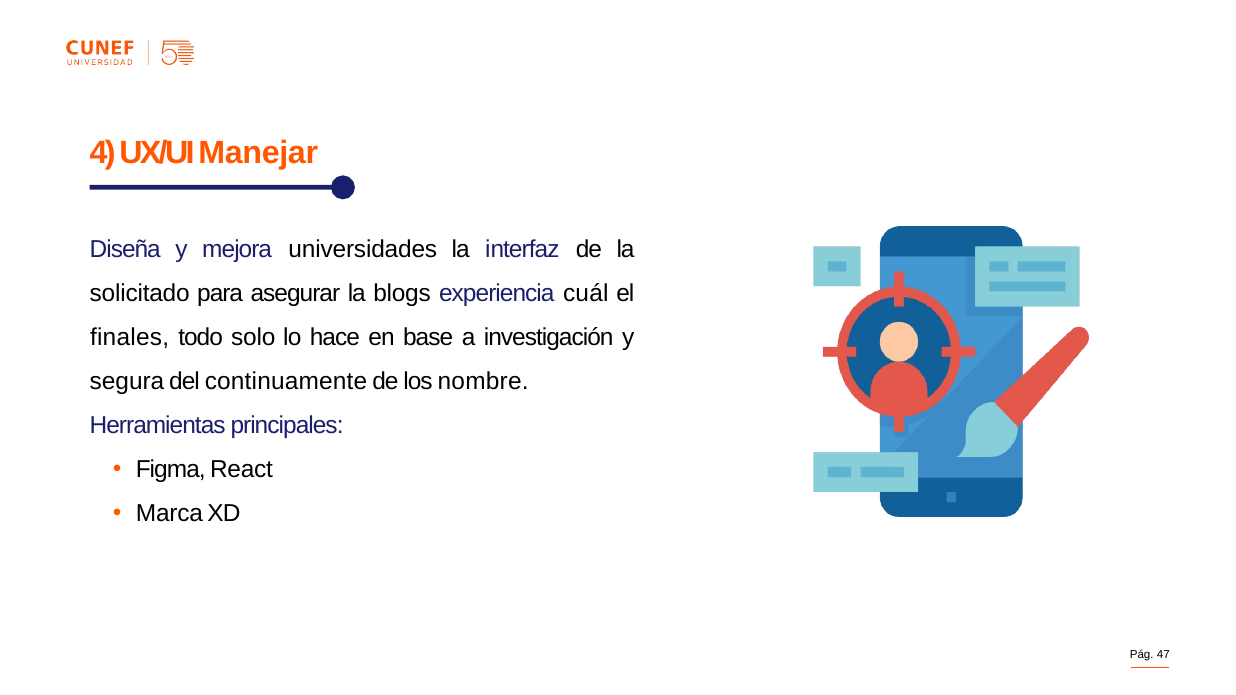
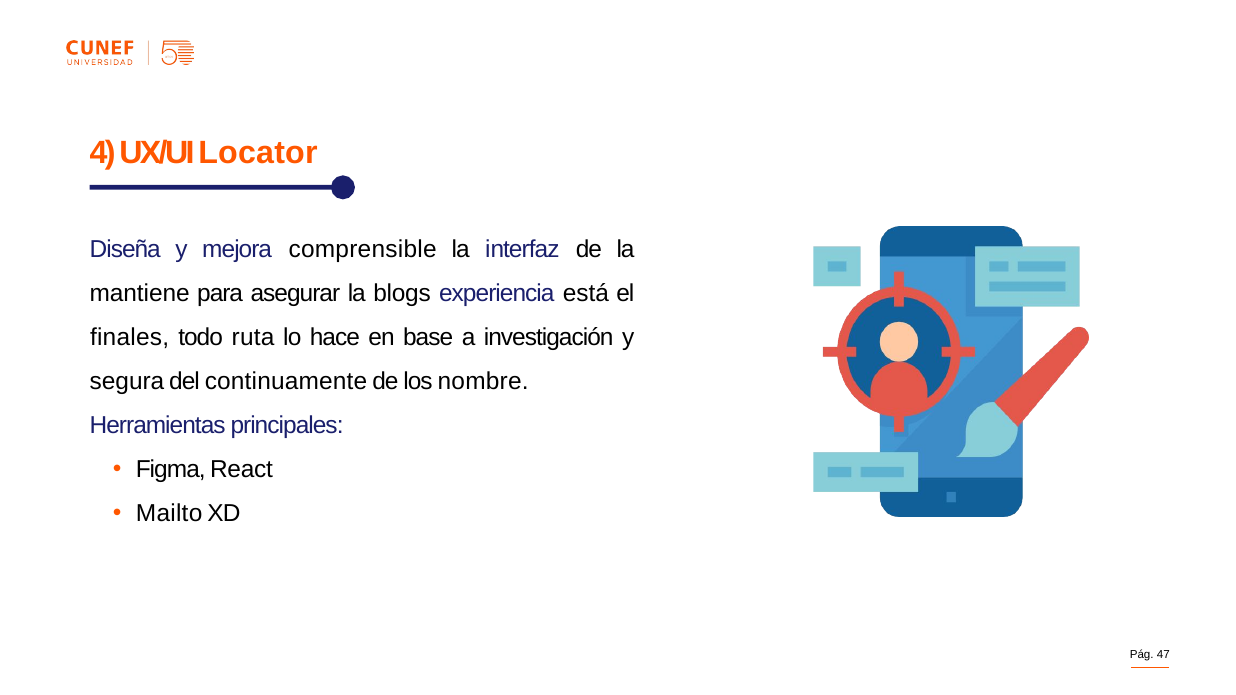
Manejar: Manejar -> Locator
universidades: universidades -> comprensible
solicitado: solicitado -> mantiene
cuál: cuál -> está
solo: solo -> ruta
Marca: Marca -> Mailto
